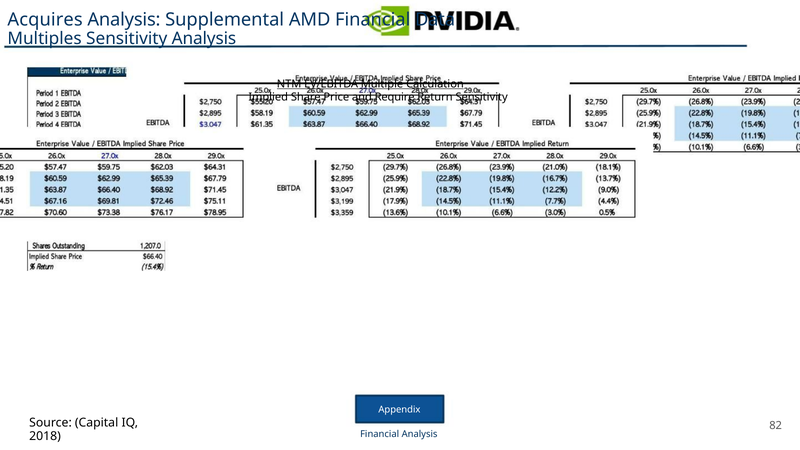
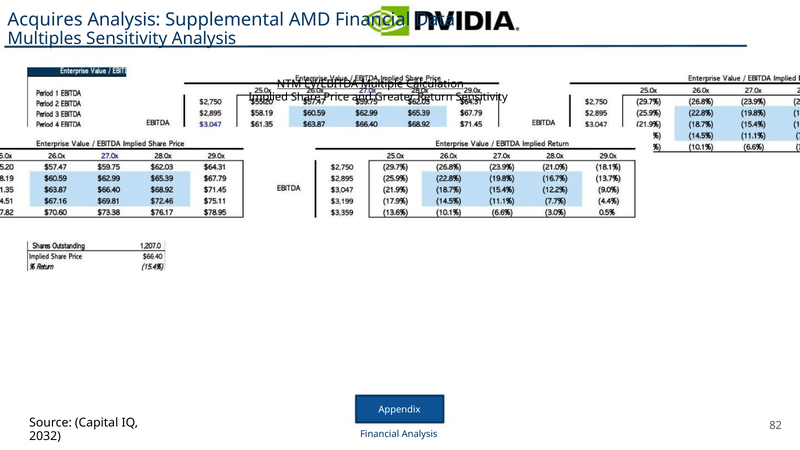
Require: Require -> Greater
2018: 2018 -> 2032
